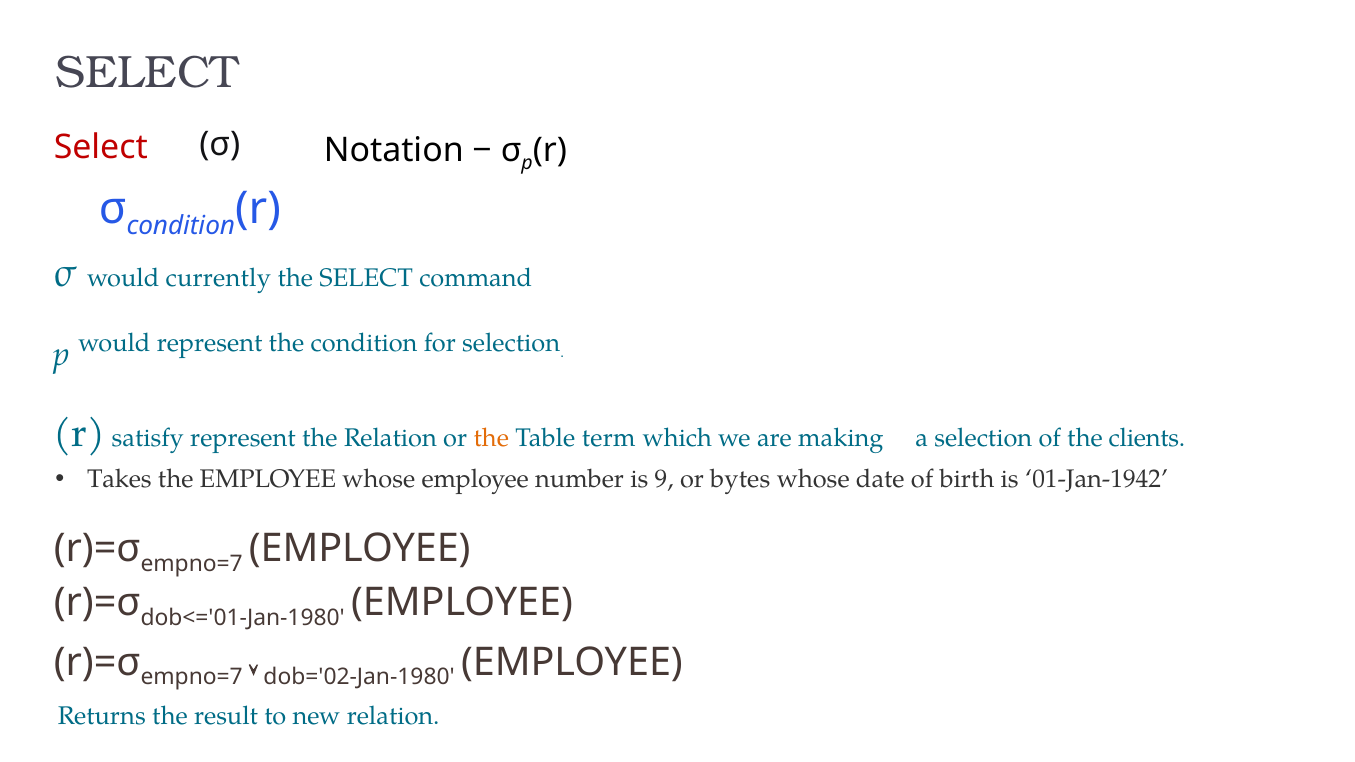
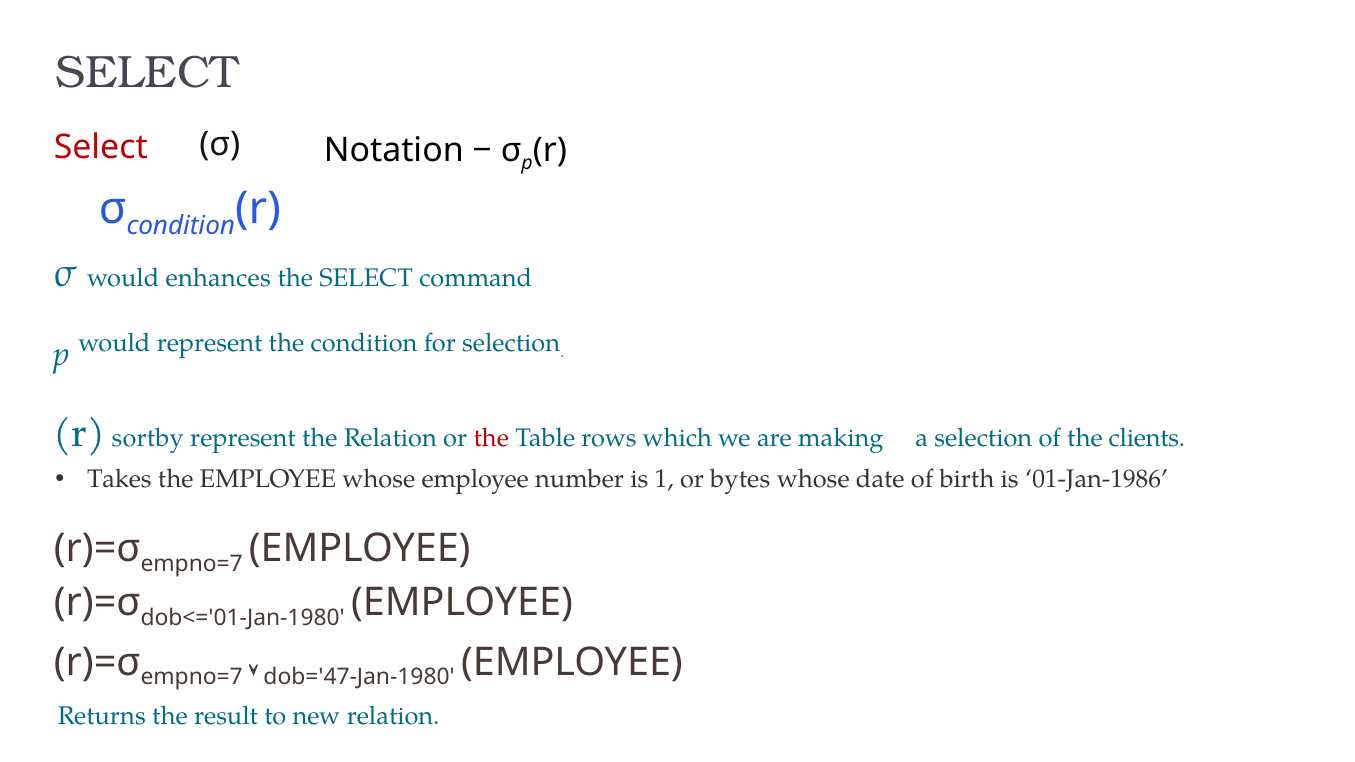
currently: currently -> enhances
satisfy: satisfy -> sortby
the at (491, 438) colour: orange -> red
term: term -> rows
9: 9 -> 1
01-Jan-1942: 01-Jan-1942 -> 01-Jan-1986
dob='02-Jan-1980: dob='02-Jan-1980 -> dob='47-Jan-1980
